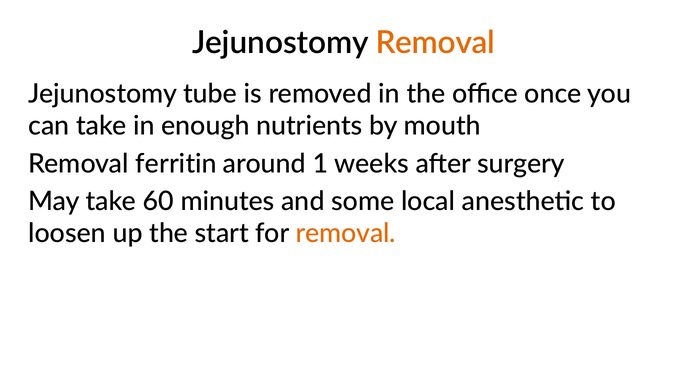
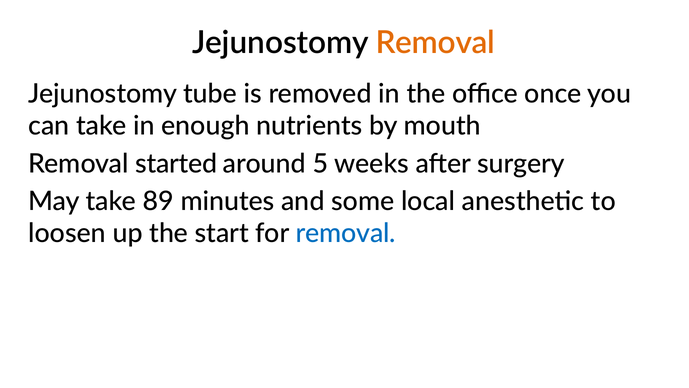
ferritin: ferritin -> started
1: 1 -> 5
60: 60 -> 89
removal at (346, 233) colour: orange -> blue
